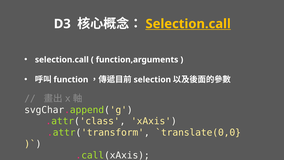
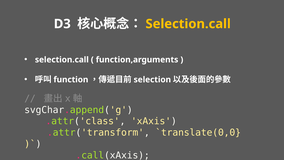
Selection.call at (188, 24) underline: present -> none
